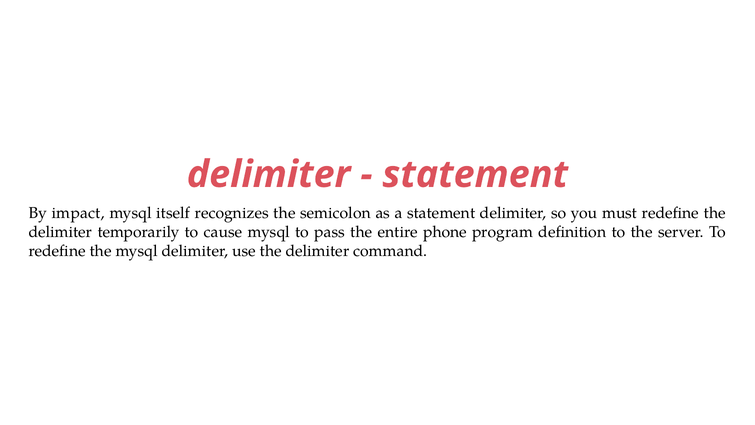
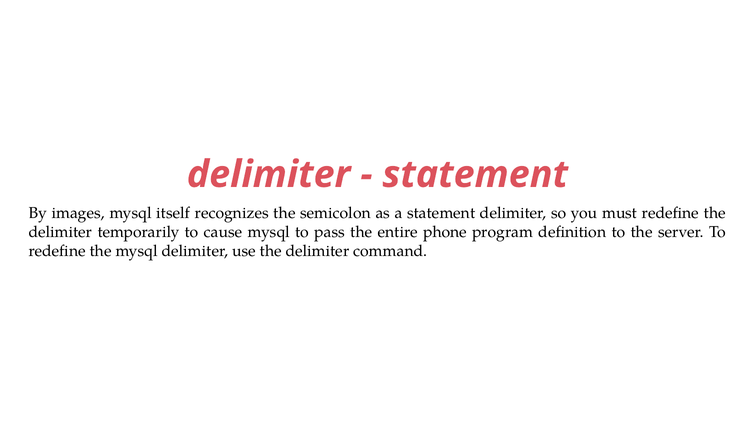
impact: impact -> images
